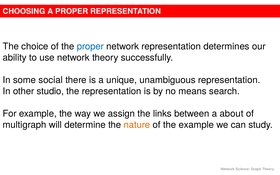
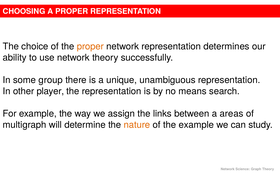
proper at (90, 47) colour: blue -> orange
social: social -> group
studio: studio -> player
about: about -> areas
